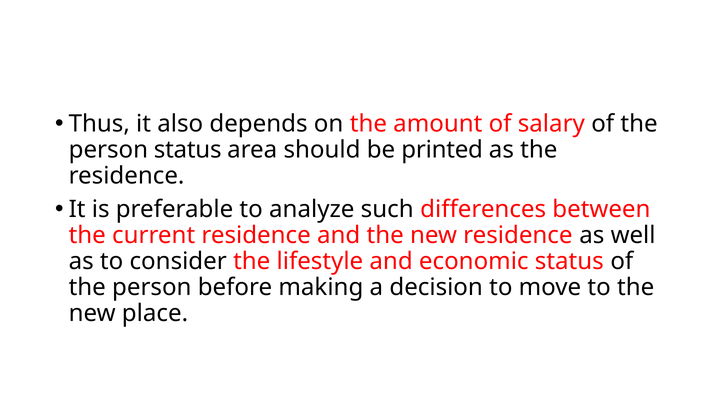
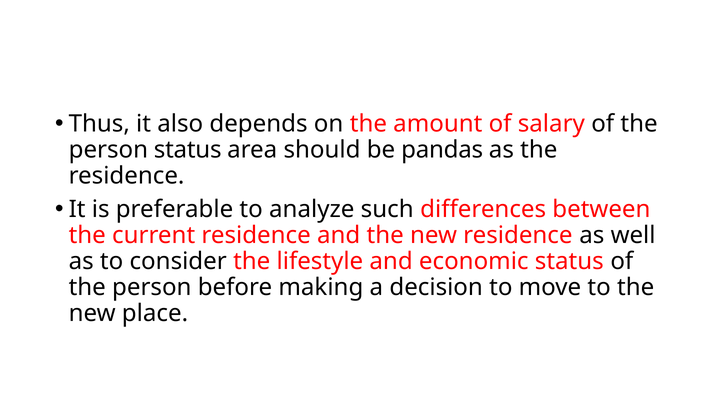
printed: printed -> pandas
